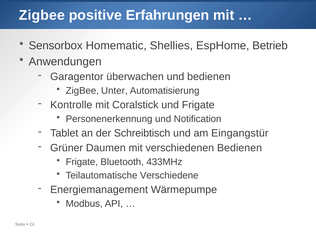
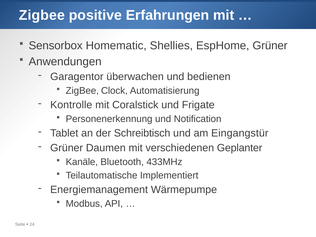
EspHome Betrieb: Betrieb -> Grüner
Unter: Unter -> Clock
verschiedenen Bedienen: Bedienen -> Geplanter
Frigate at (82, 162): Frigate -> Kanäle
Verschiedene: Verschiedene -> Implementiert
